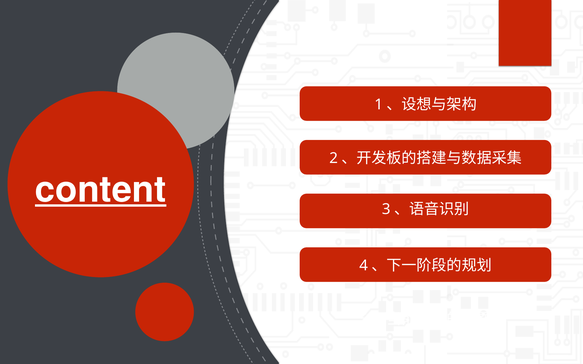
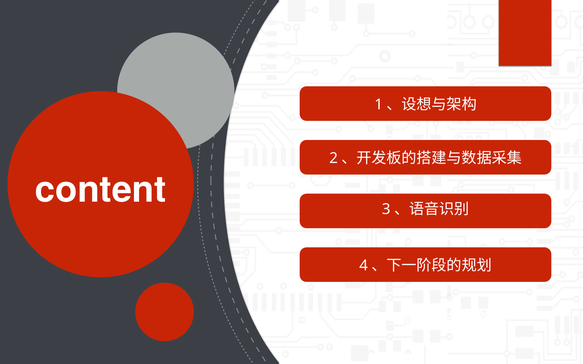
content underline: present -> none
